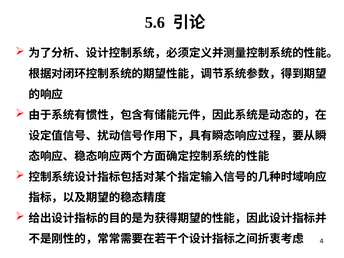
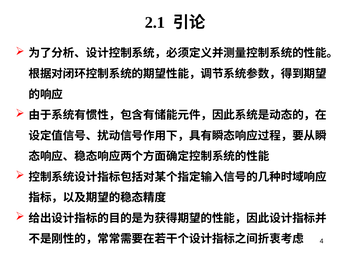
5.6: 5.6 -> 2.1
